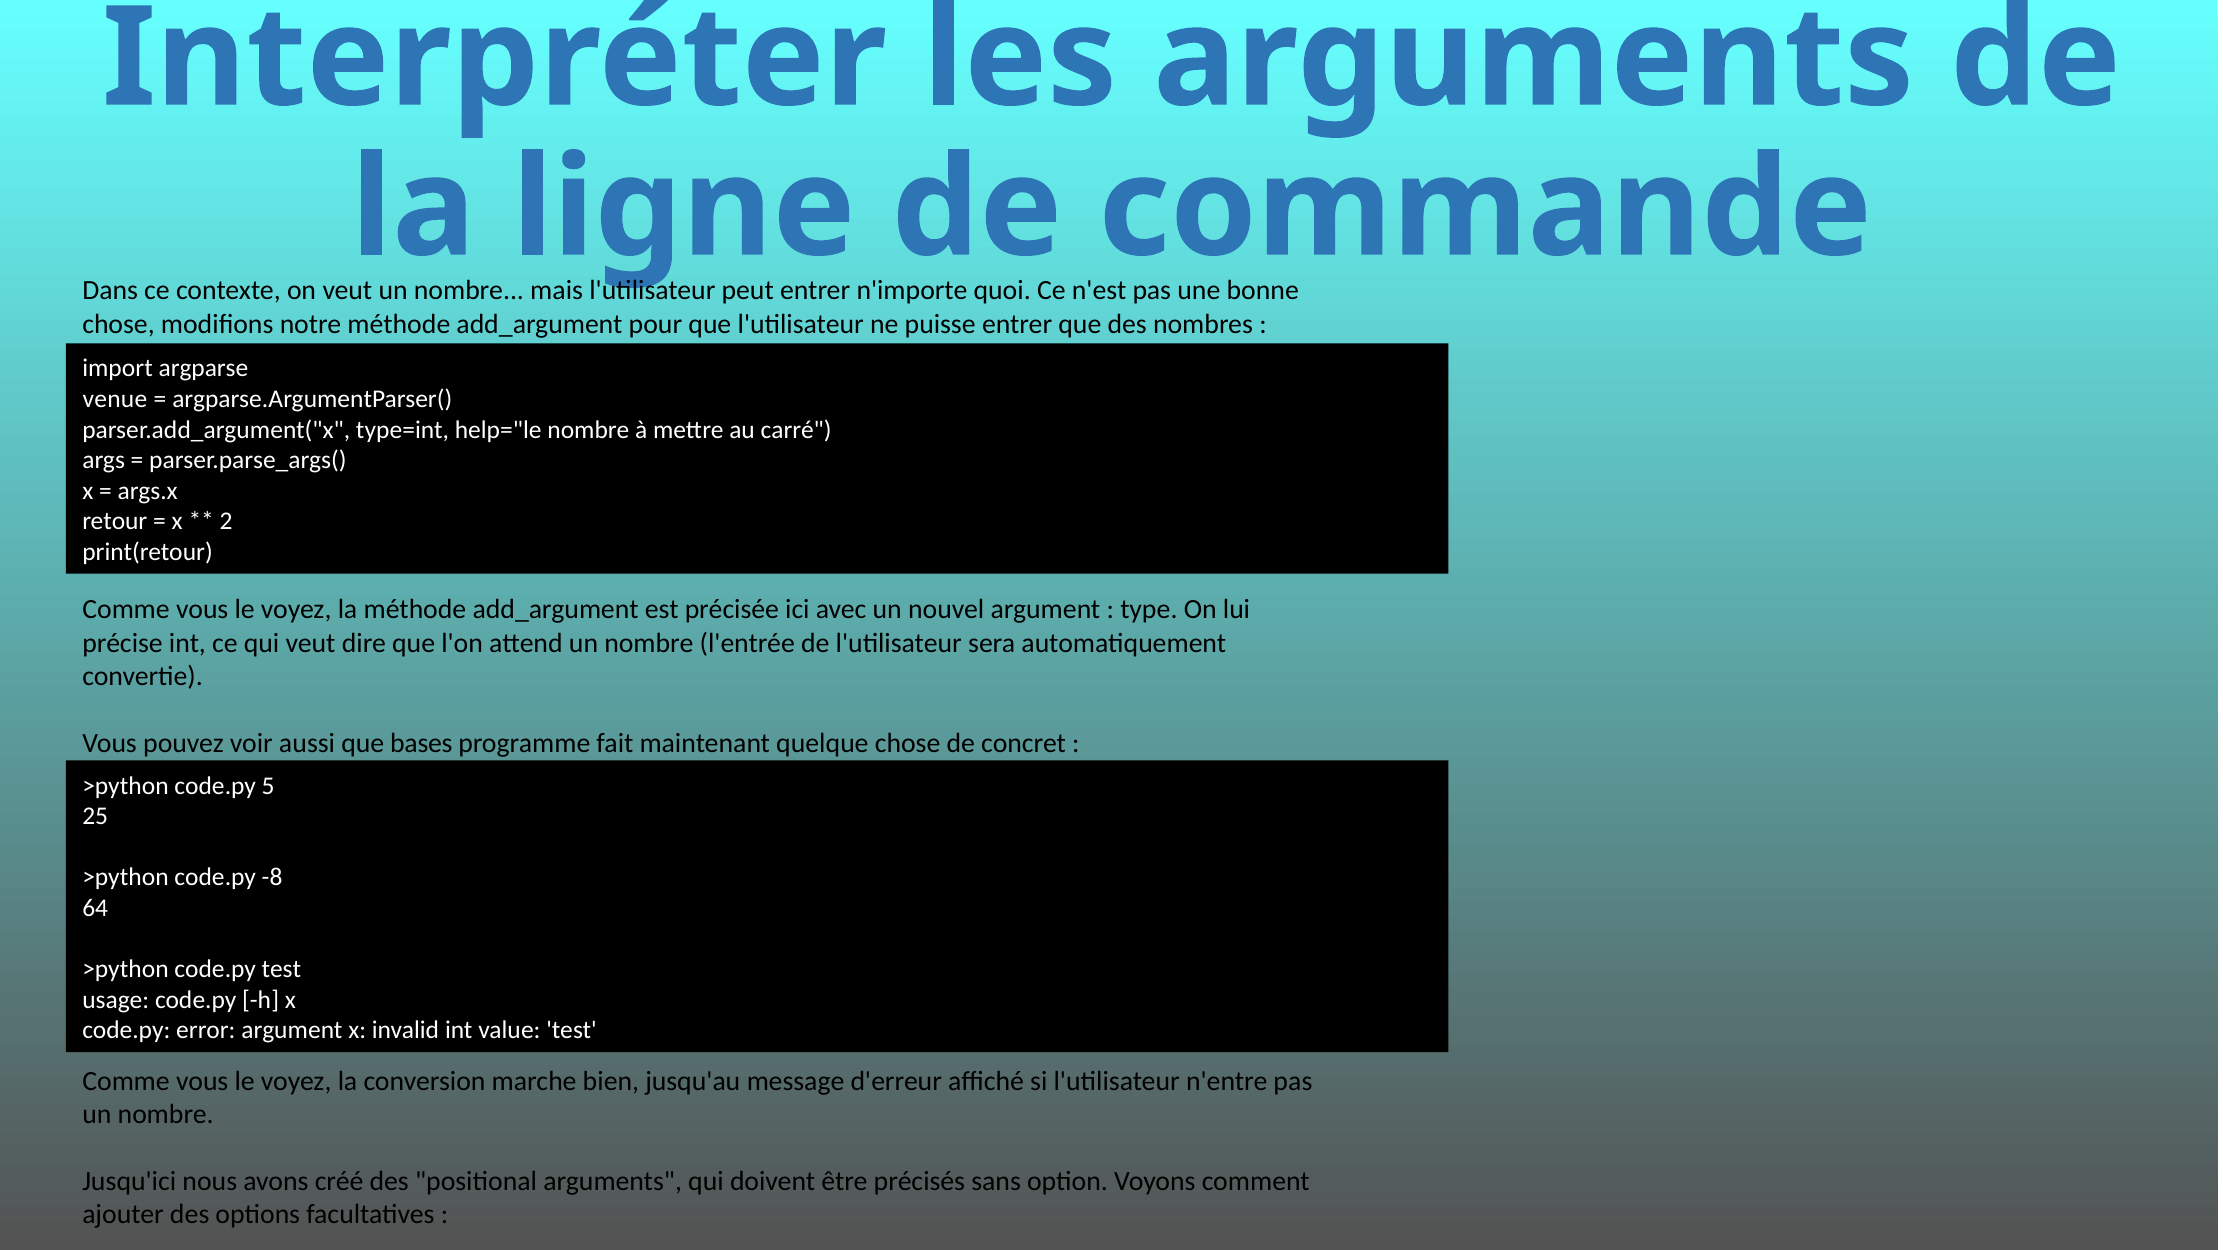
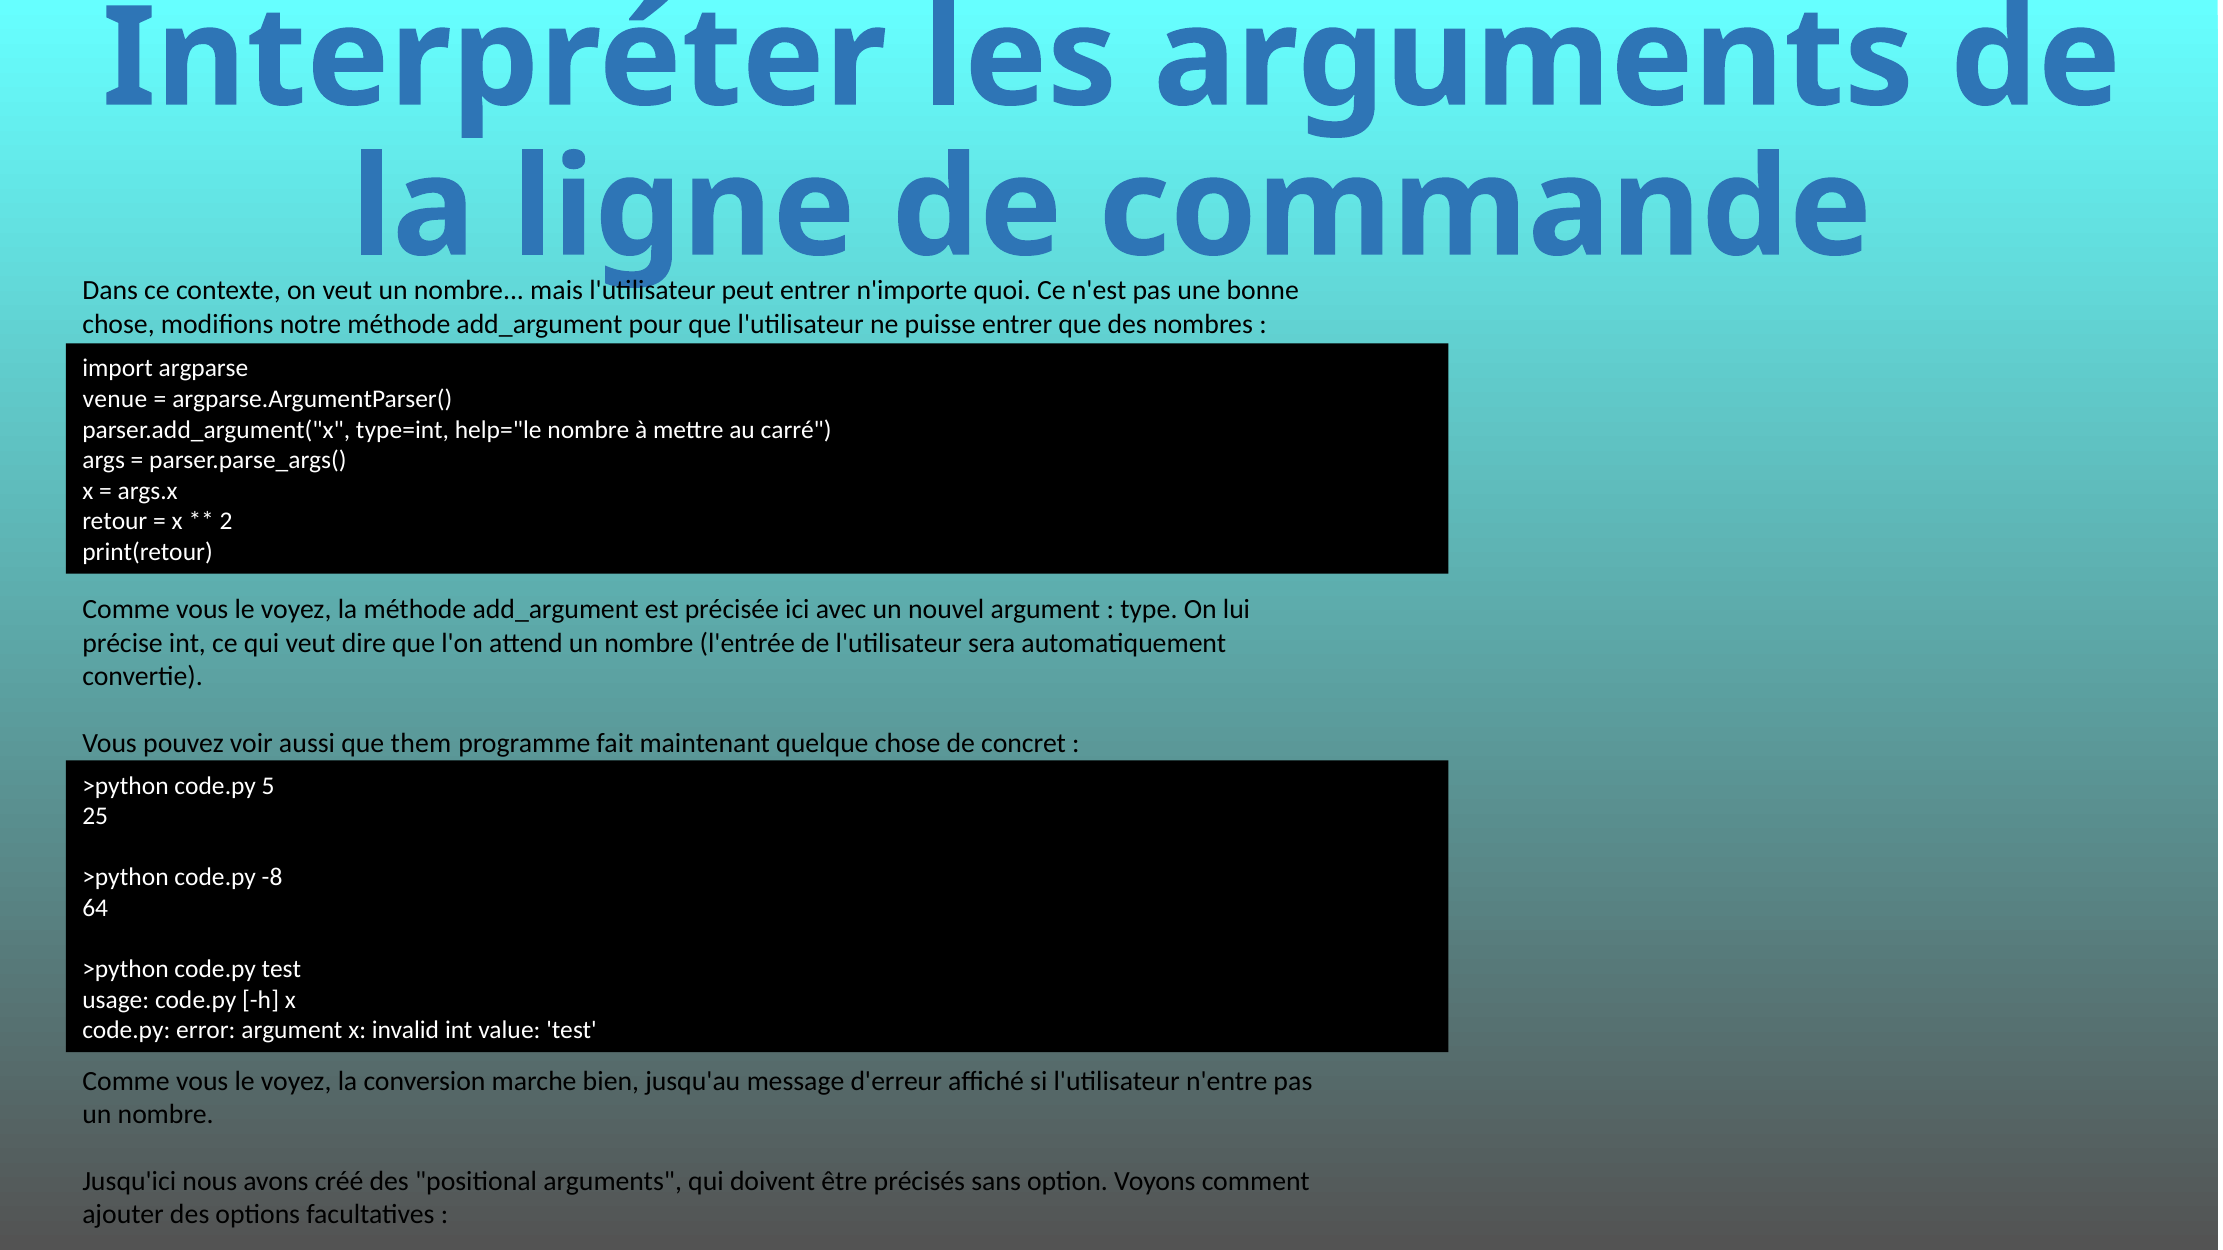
bases: bases -> them
